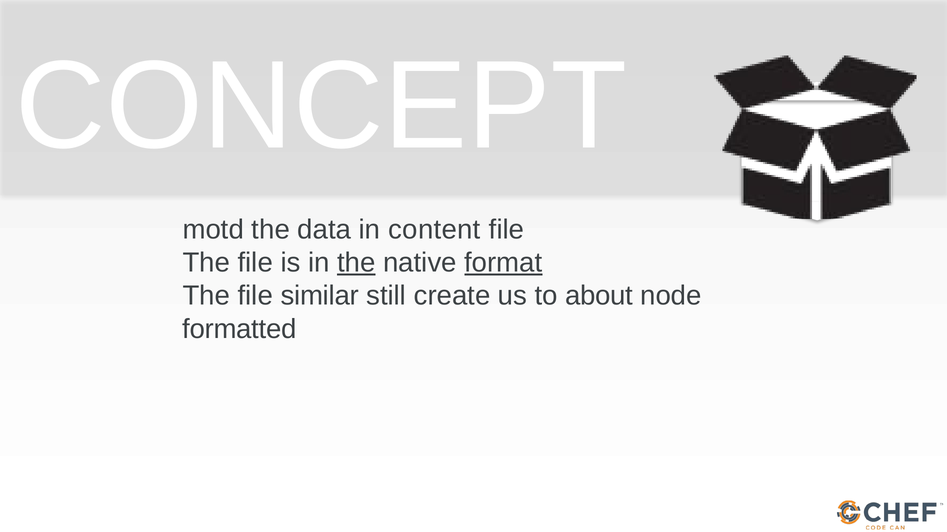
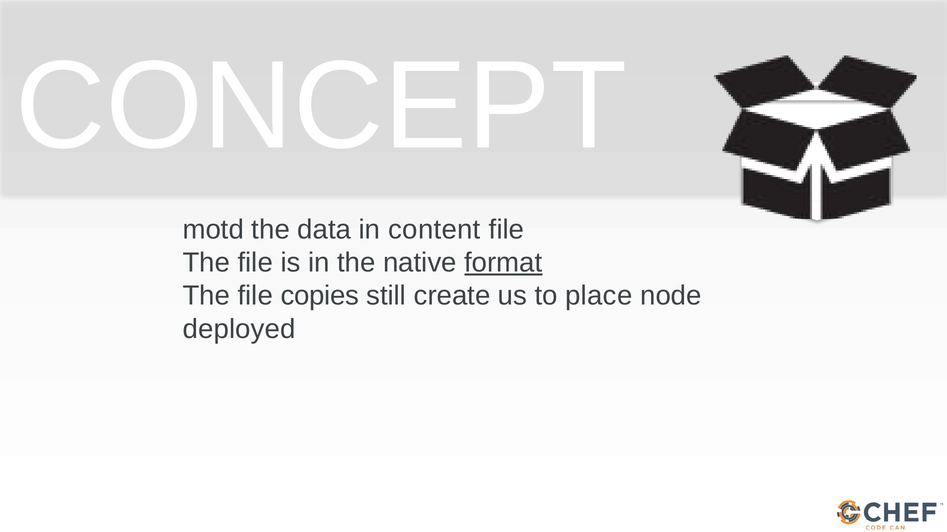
the at (356, 263) underline: present -> none
similar: similar -> copies
about: about -> place
formatted: formatted -> deployed
